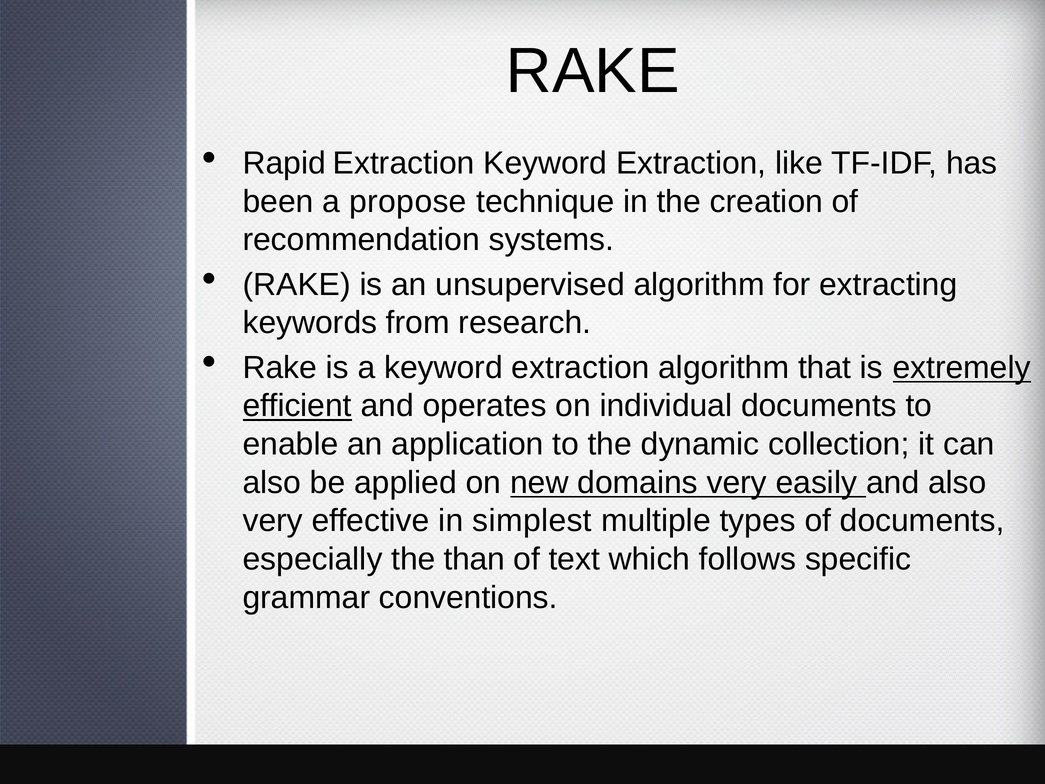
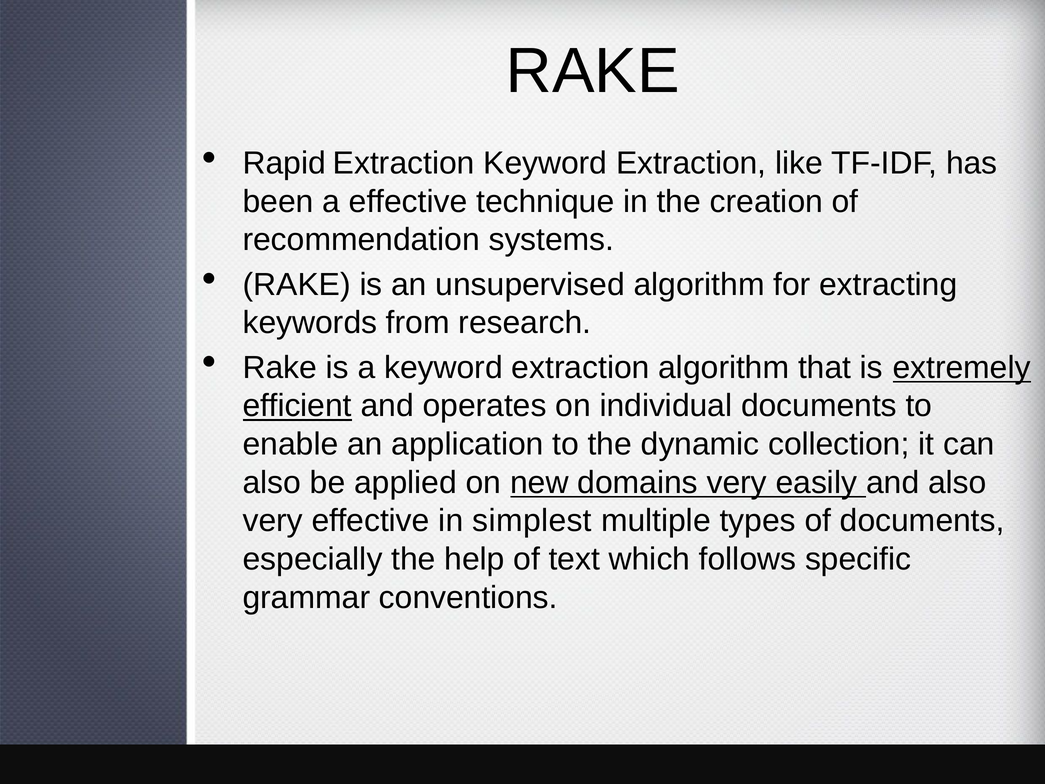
a propose: propose -> effective
than: than -> help
